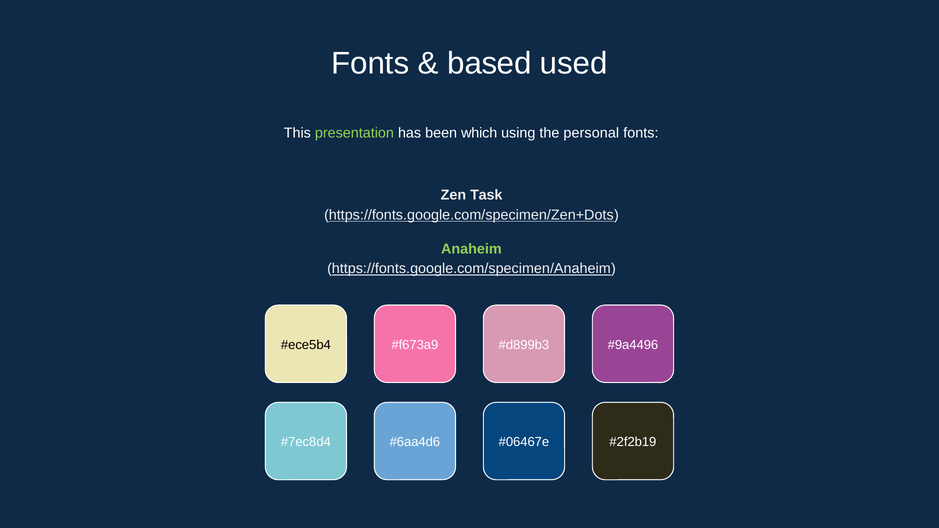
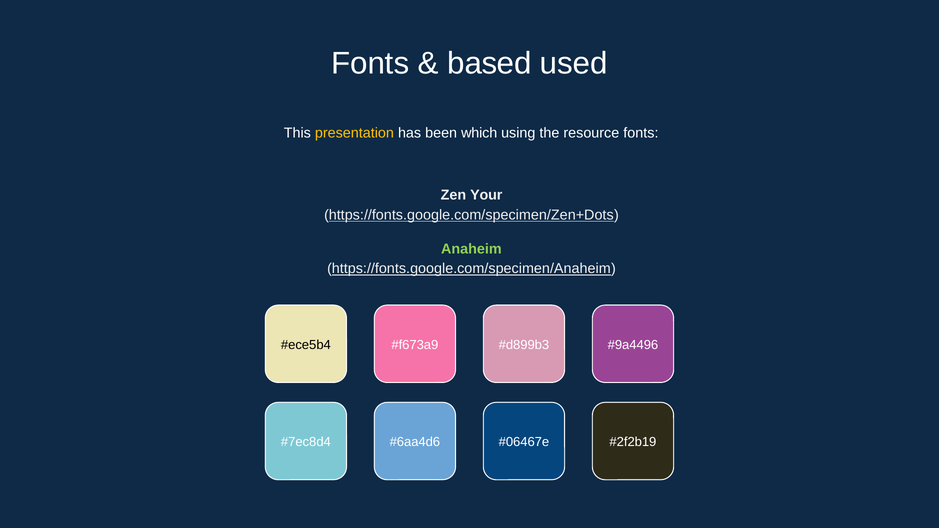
presentation colour: light green -> yellow
personal: personal -> resource
Task: Task -> Your
